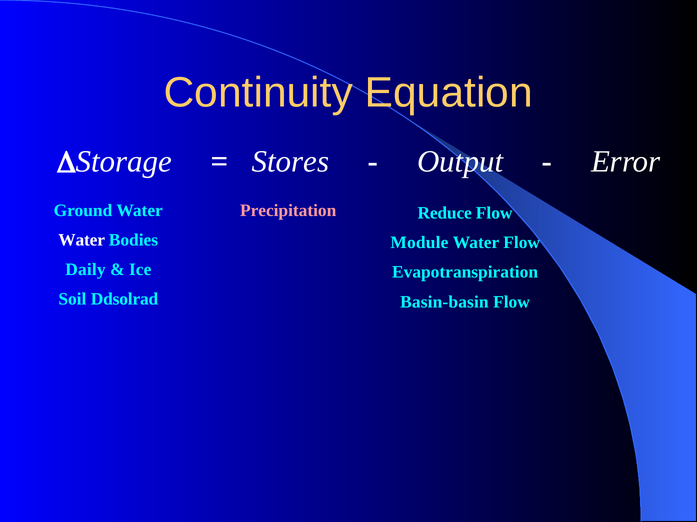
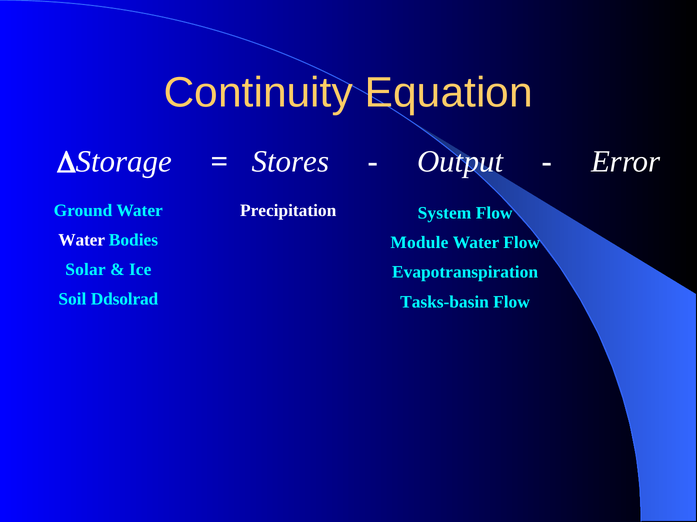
Precipitation colour: pink -> white
Reduce: Reduce -> System
Daily: Daily -> Solar
Basin-basin: Basin-basin -> Tasks-basin
